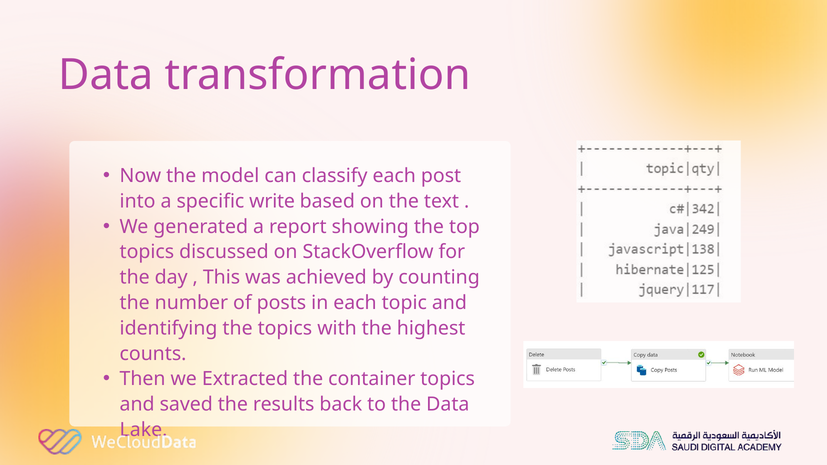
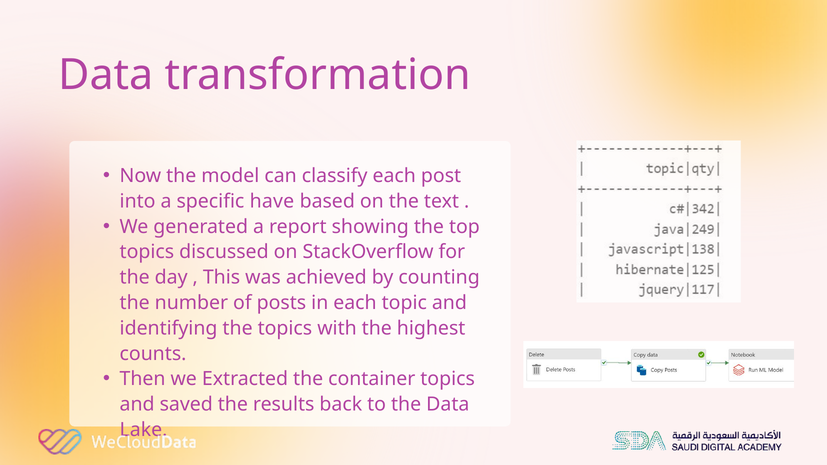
write: write -> have
